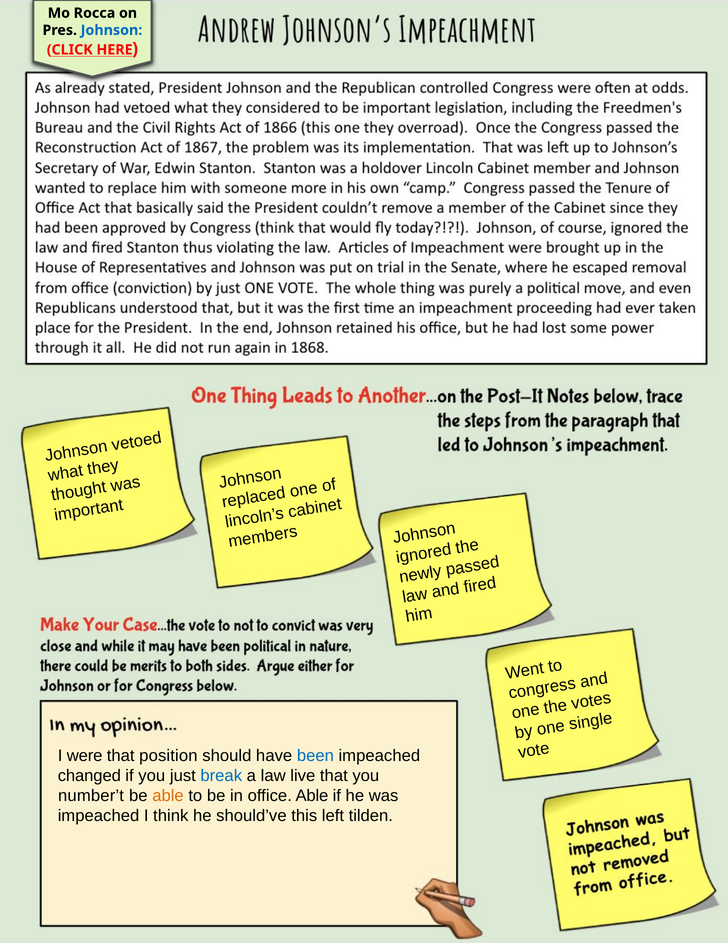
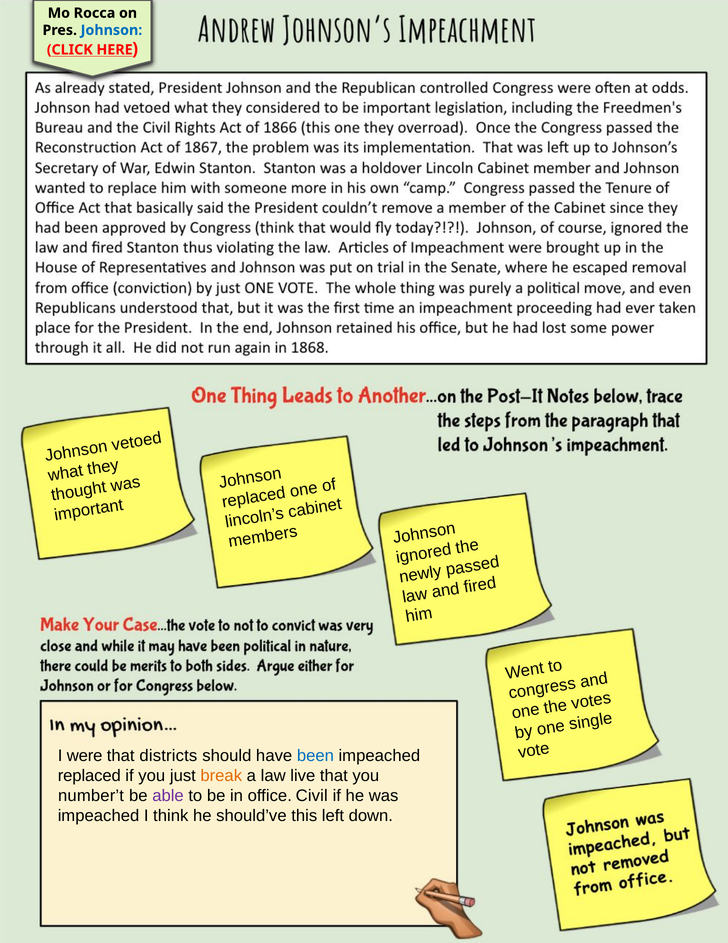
position: position -> districts
changed at (89, 775): changed -> replaced
break colour: blue -> orange
able at (168, 795) colour: orange -> purple
office Able: Able -> Civil
tilden: tilden -> down
